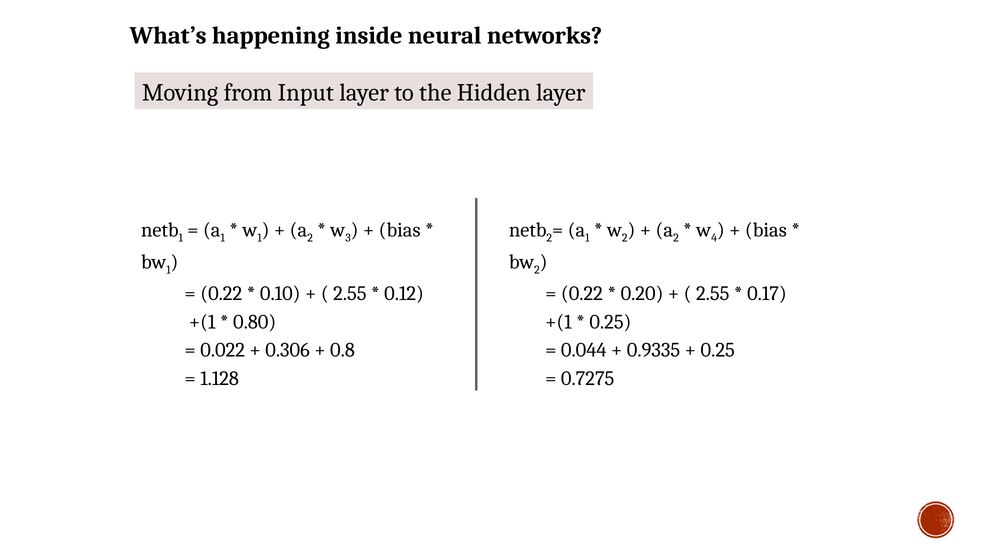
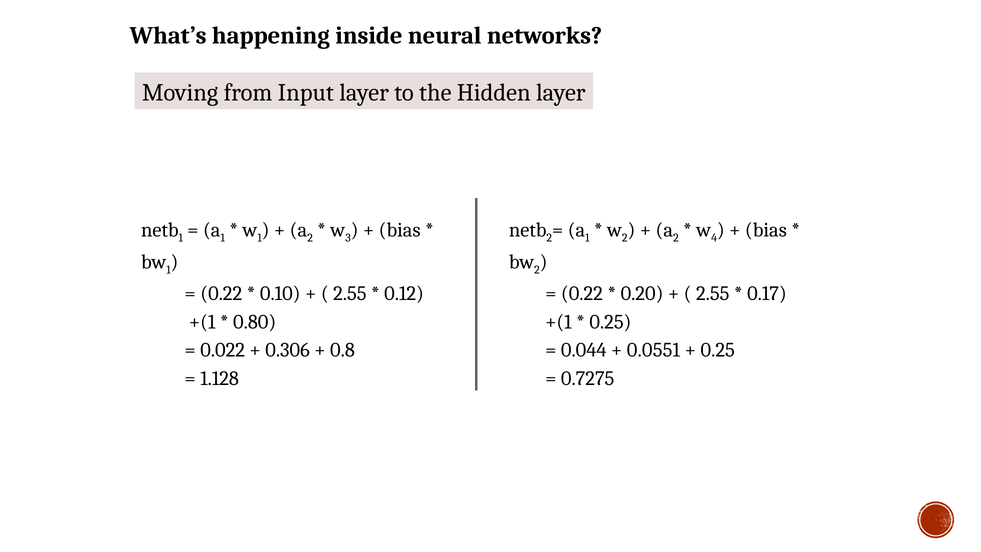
0.9335: 0.9335 -> 0.0551
